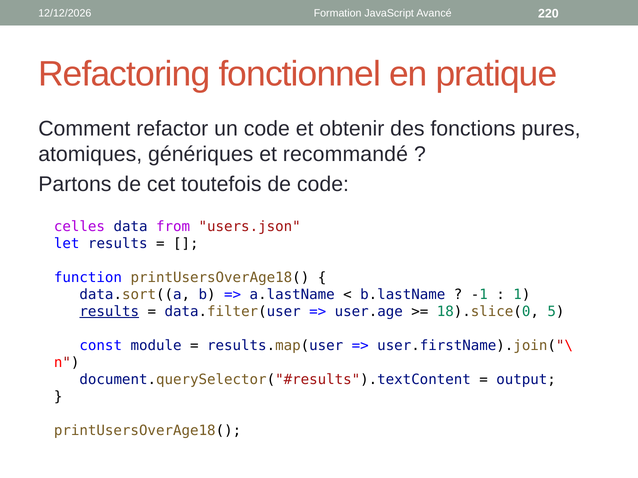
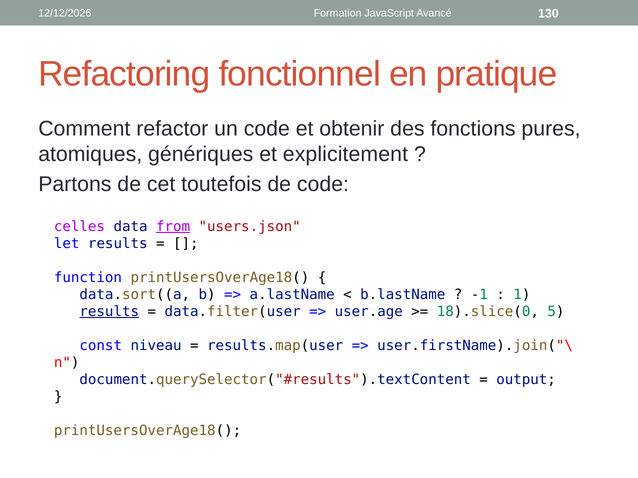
220: 220 -> 130
recommandé: recommandé -> explicitement
from underline: none -> present
module: module -> niveau
